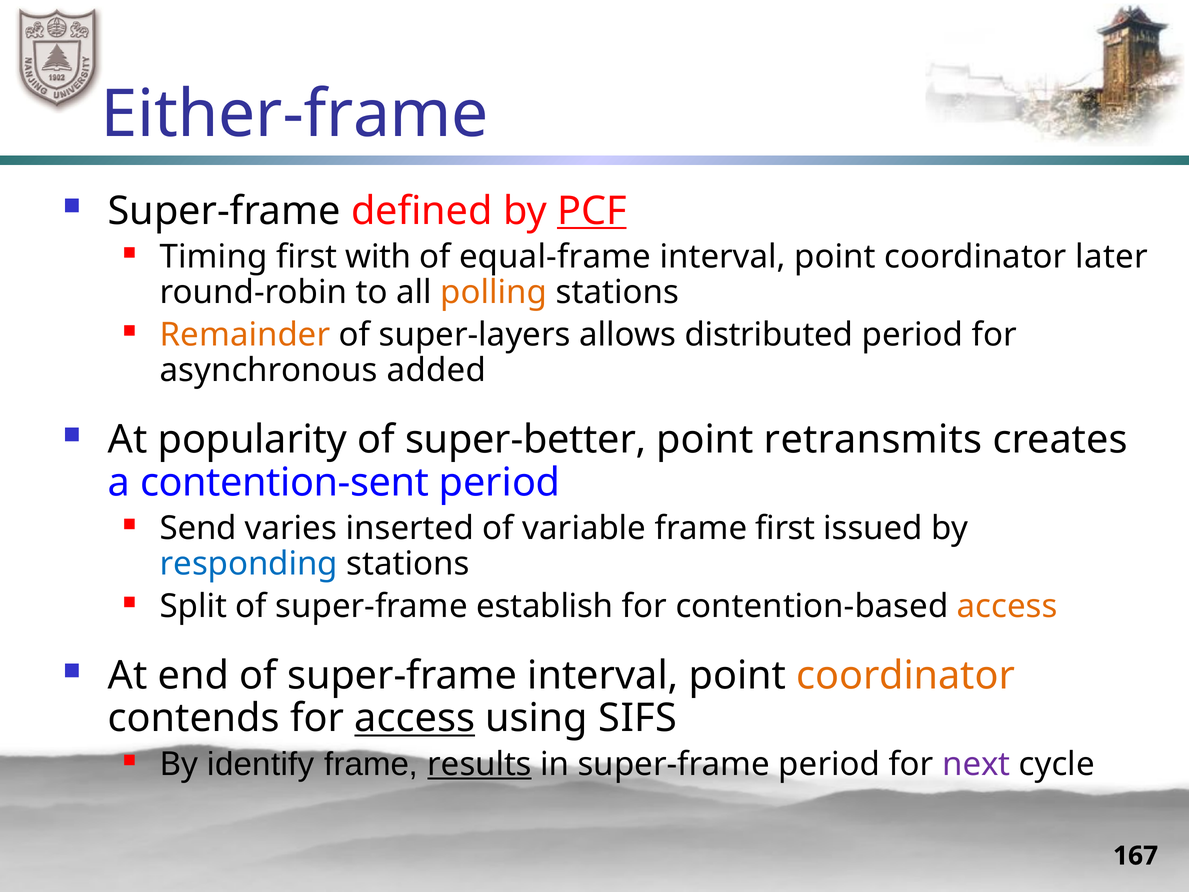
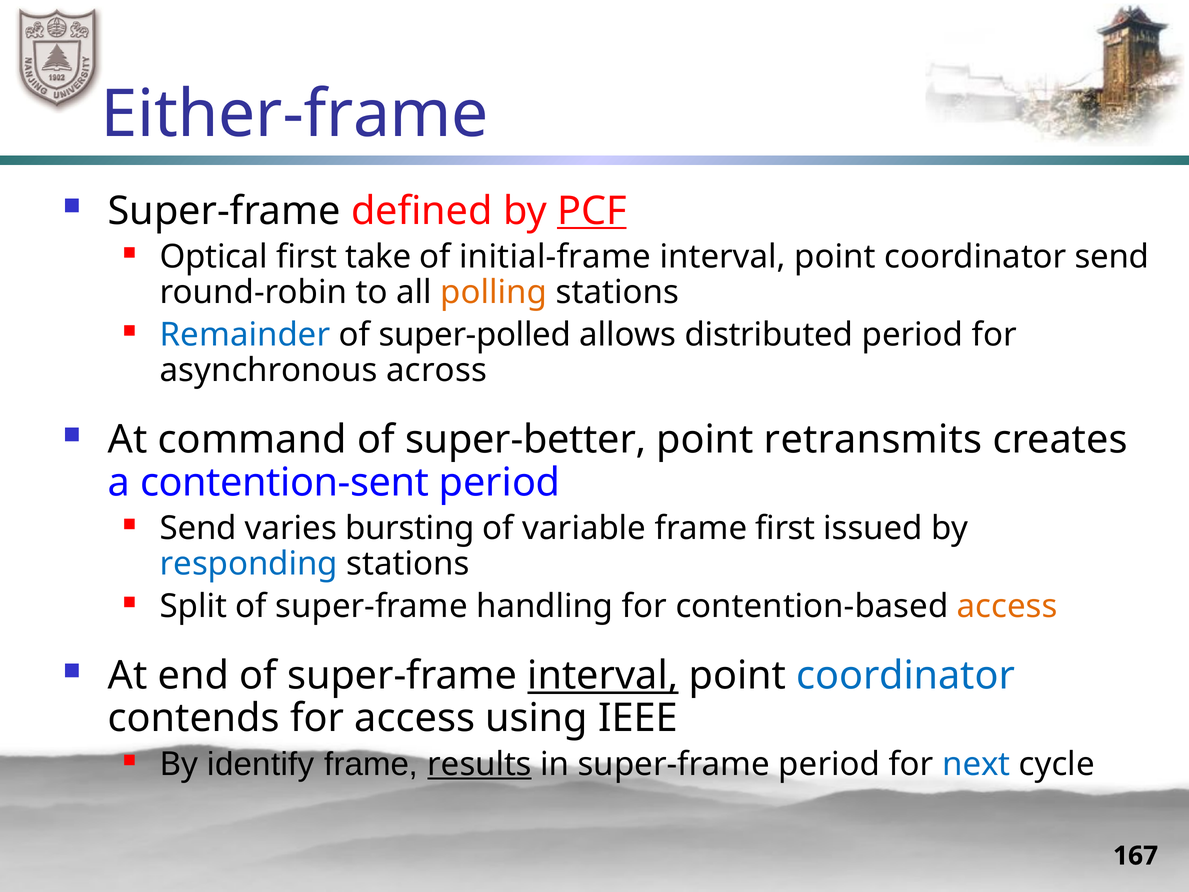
Timing: Timing -> Optical
with: with -> take
equal-frame: equal-frame -> initial-frame
coordinator later: later -> send
Remainder colour: orange -> blue
super-layers: super-layers -> super-polled
added: added -> across
popularity: popularity -> command
inserted: inserted -> bursting
establish: establish -> handling
interval at (603, 675) underline: none -> present
coordinator at (906, 675) colour: orange -> blue
access at (415, 718) underline: present -> none
SIFS: SIFS -> IEEE
next colour: purple -> blue
